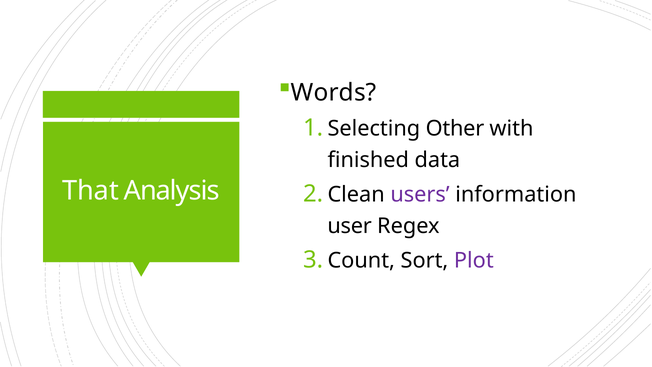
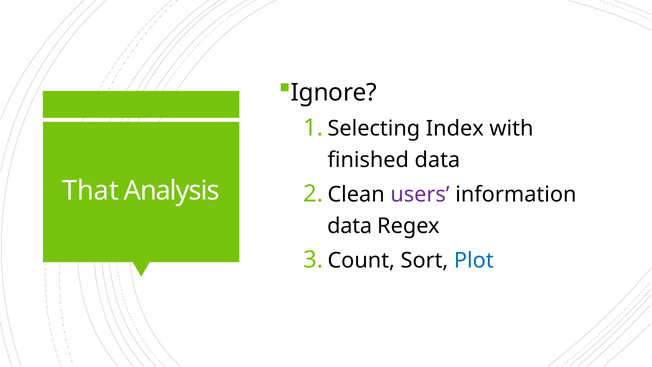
Words: Words -> Ignore
Other: Other -> Index
user at (350, 226): user -> data
Plot colour: purple -> blue
